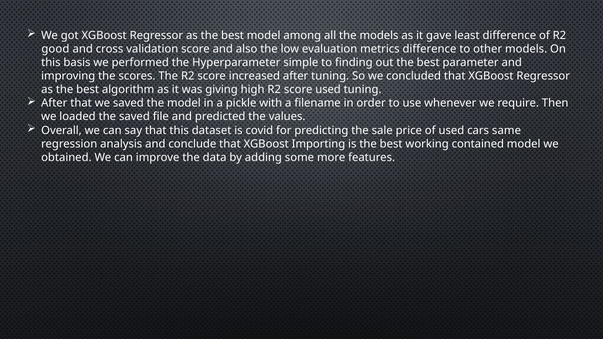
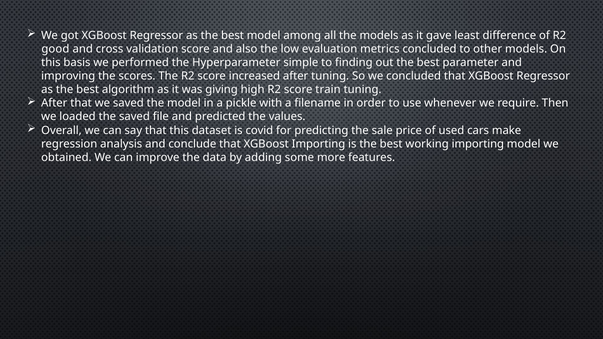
metrics difference: difference -> concluded
score used: used -> train
same: same -> make
working contained: contained -> importing
